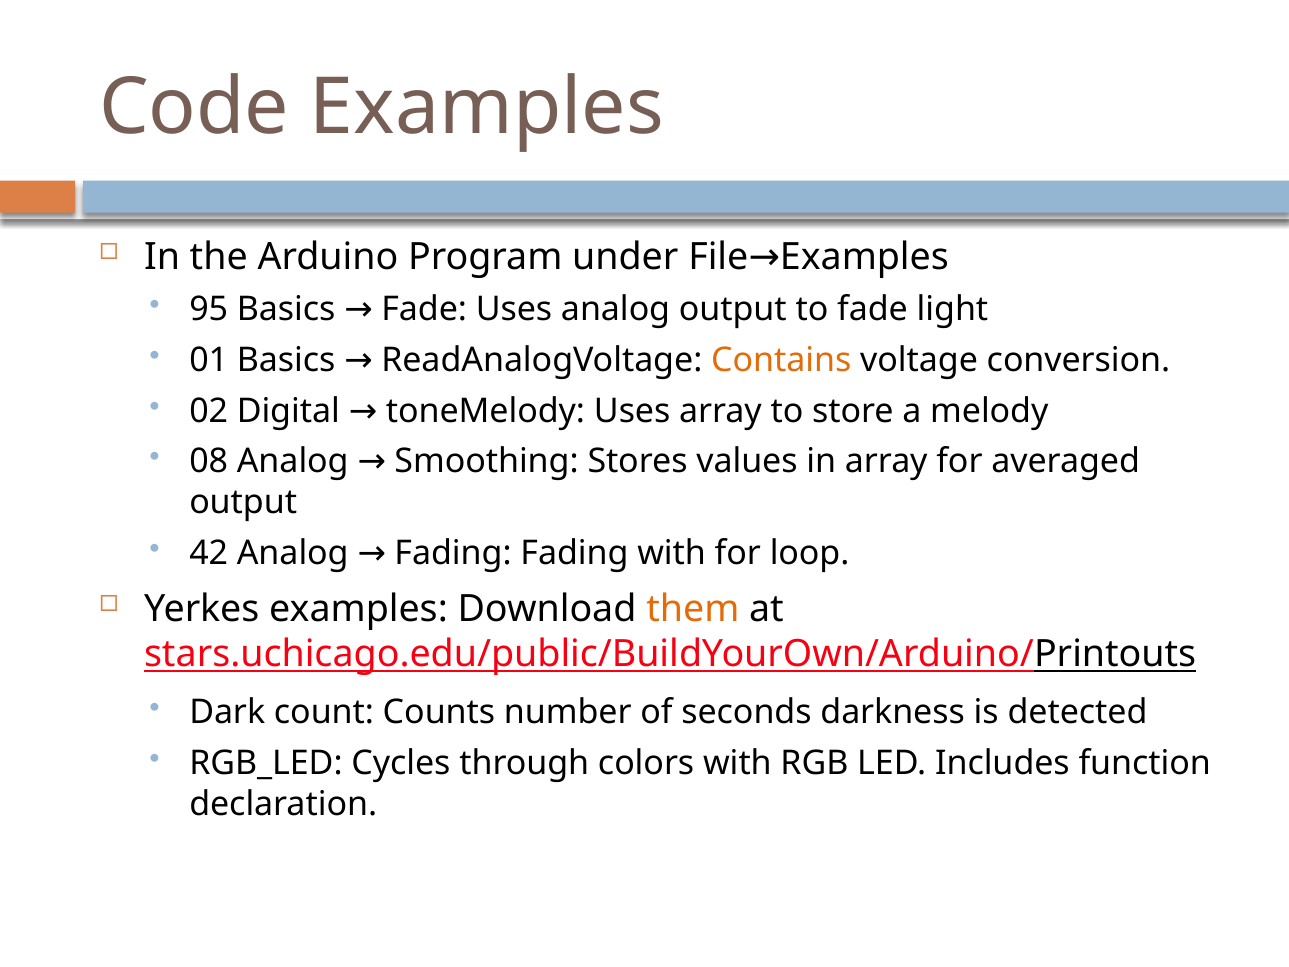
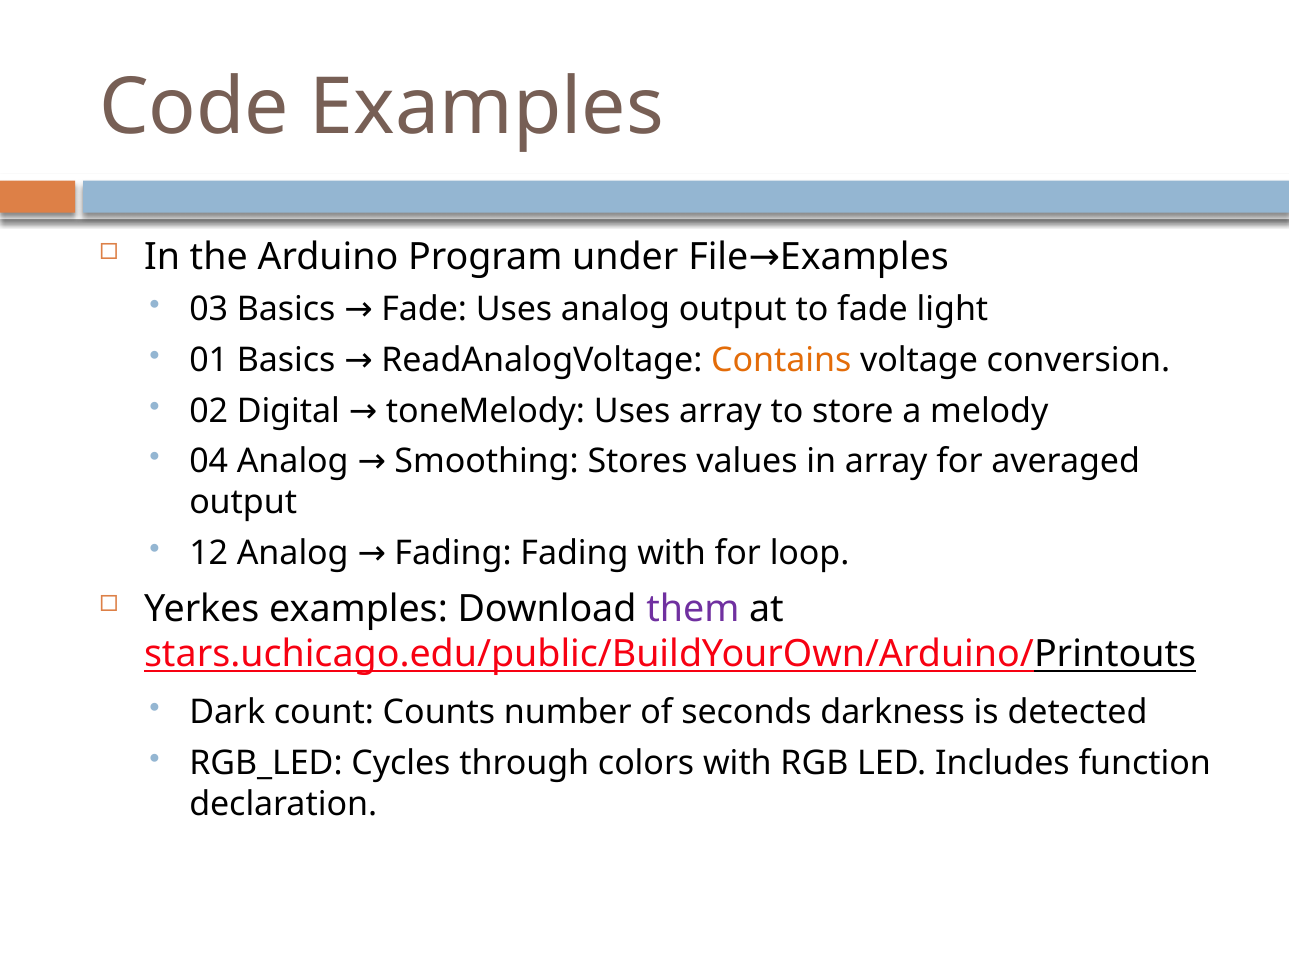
95: 95 -> 03
08: 08 -> 04
42: 42 -> 12
them colour: orange -> purple
